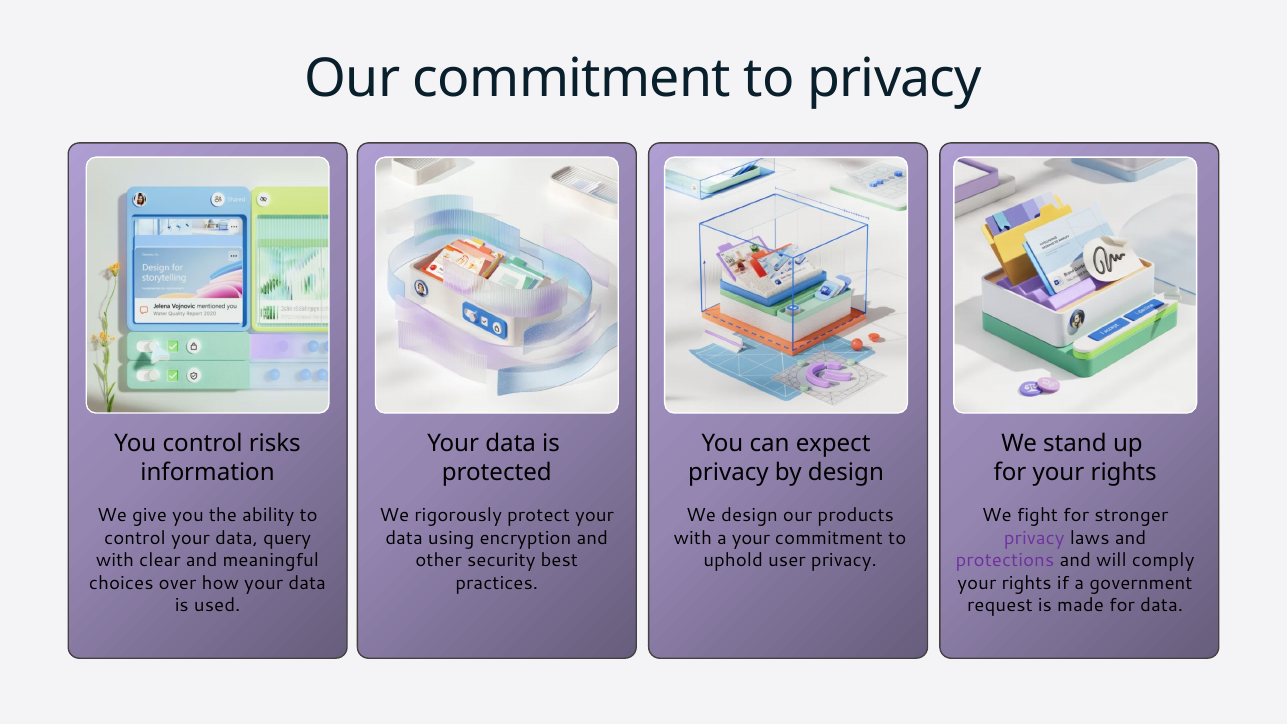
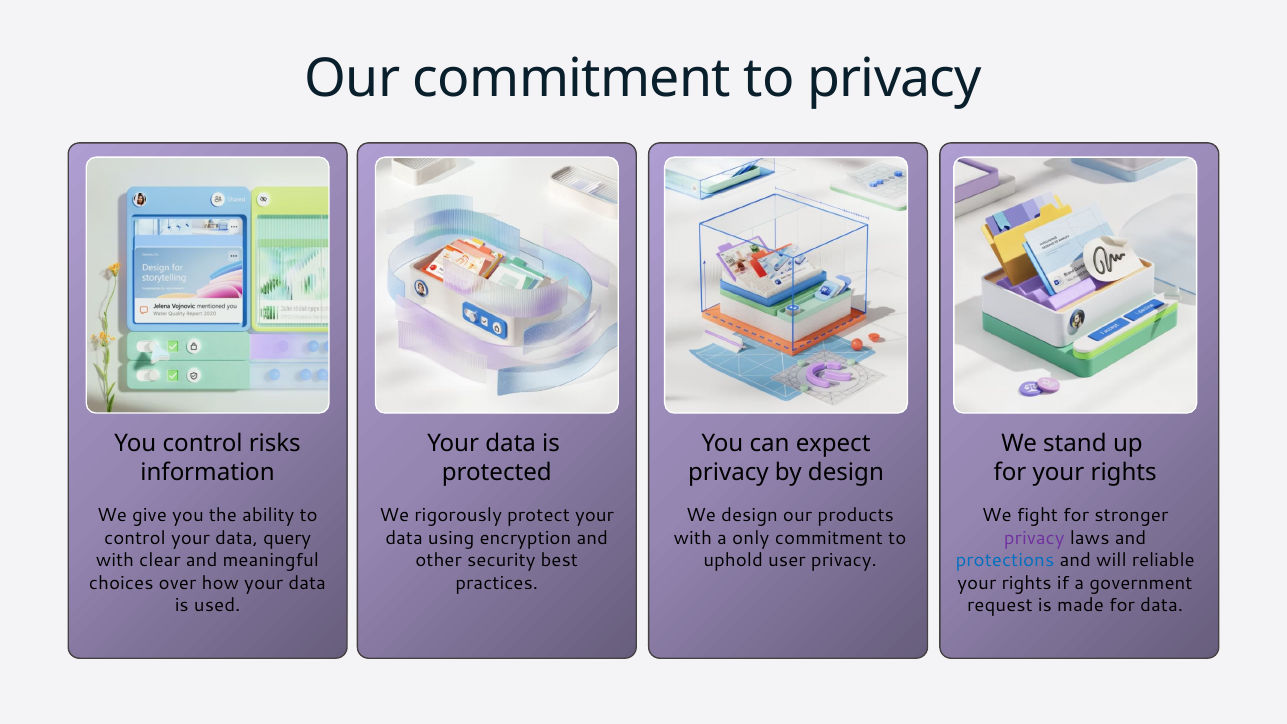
a your: your -> only
protections colour: purple -> blue
comply: comply -> reliable
